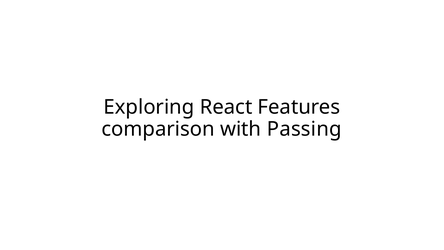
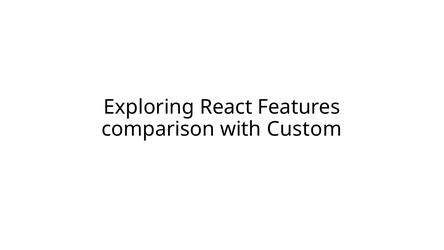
Passing: Passing -> Custom
